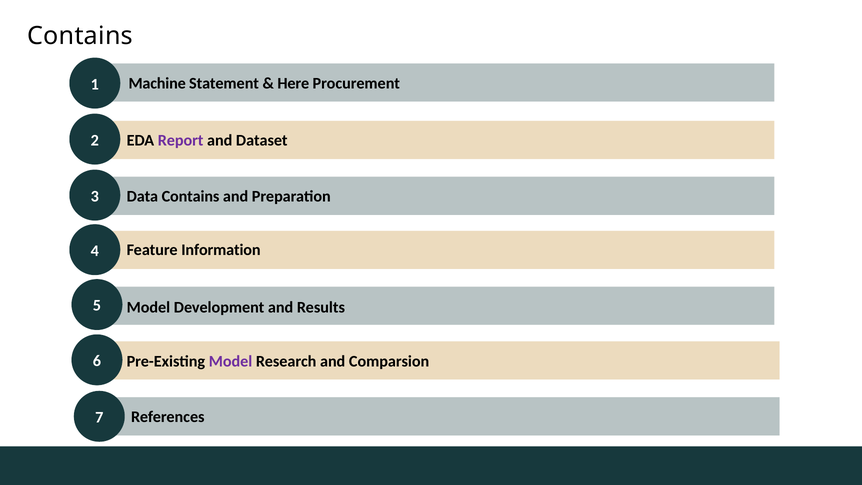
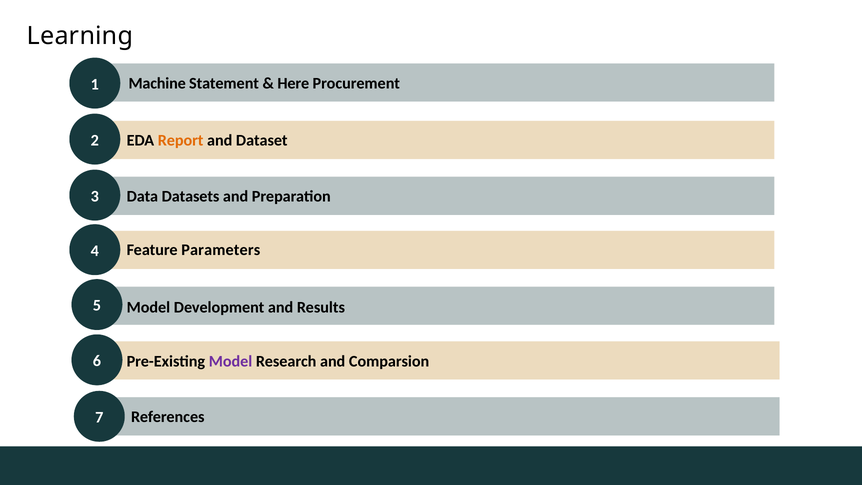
Contains at (80, 36): Contains -> Learning
Report colour: purple -> orange
Data Contains: Contains -> Datasets
Information: Information -> Parameters
